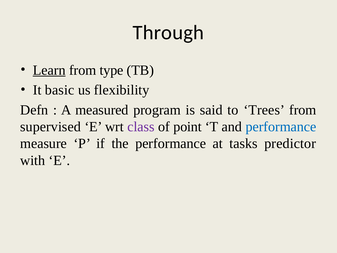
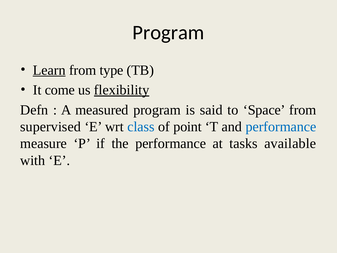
Through at (168, 33): Through -> Program
basic: basic -> come
flexibility underline: none -> present
Trees: Trees -> Space
class colour: purple -> blue
predictor: predictor -> available
